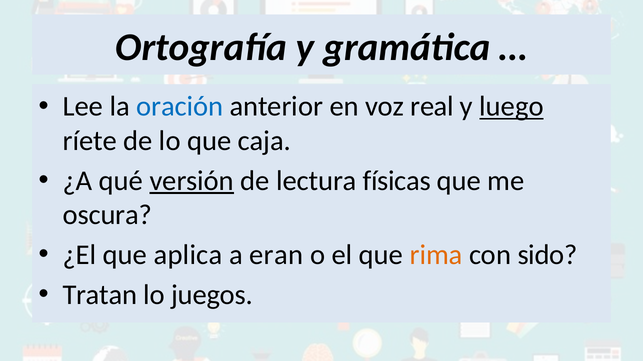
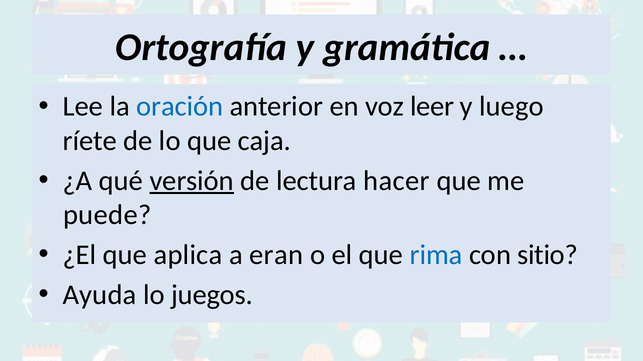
real: real -> leer
luego underline: present -> none
físicas: físicas -> hacer
oscura: oscura -> puede
rima colour: orange -> blue
sido: sido -> sitio
Tratan: Tratan -> Ayuda
